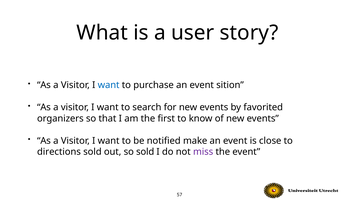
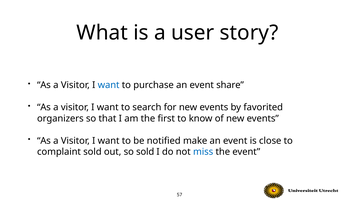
sition: sition -> share
directions: directions -> complaint
miss colour: purple -> blue
